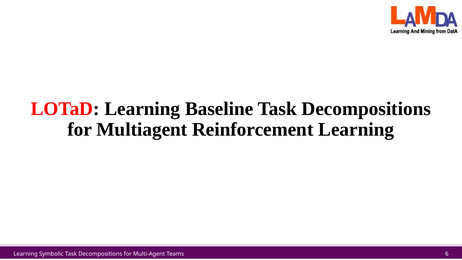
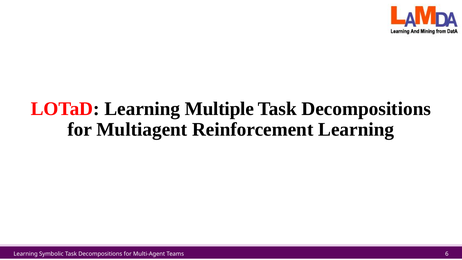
Baseline: Baseline -> Multiple
